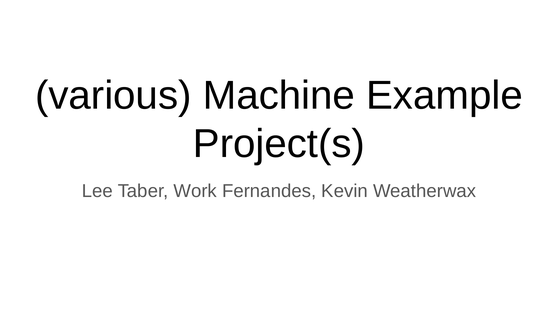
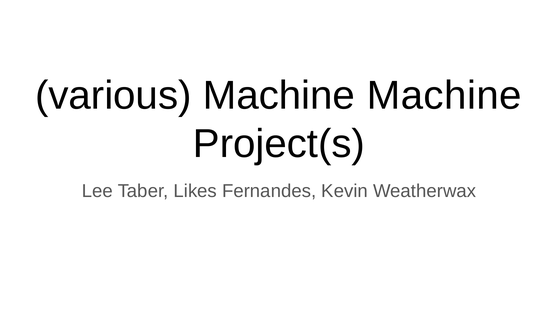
Machine Example: Example -> Machine
Work: Work -> Likes
